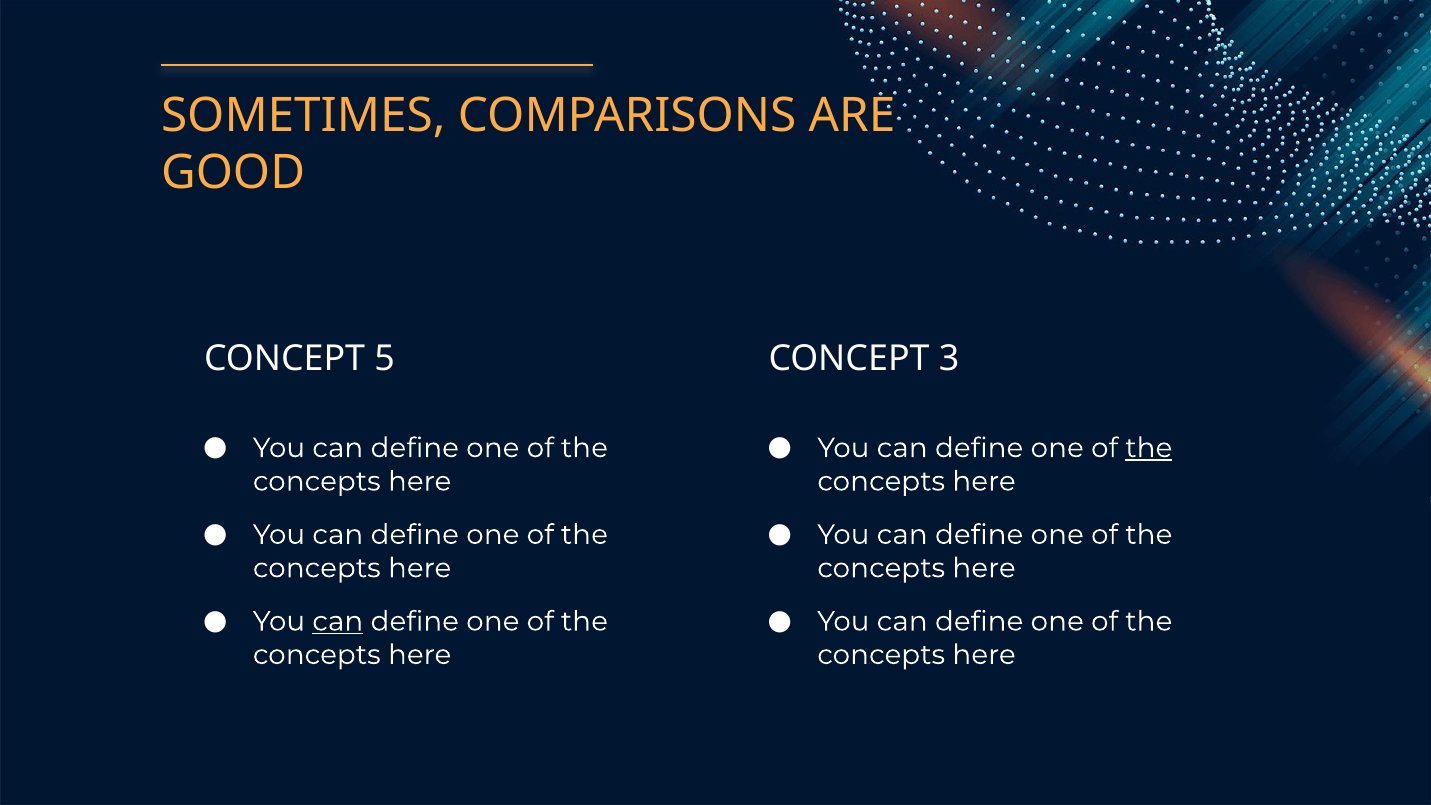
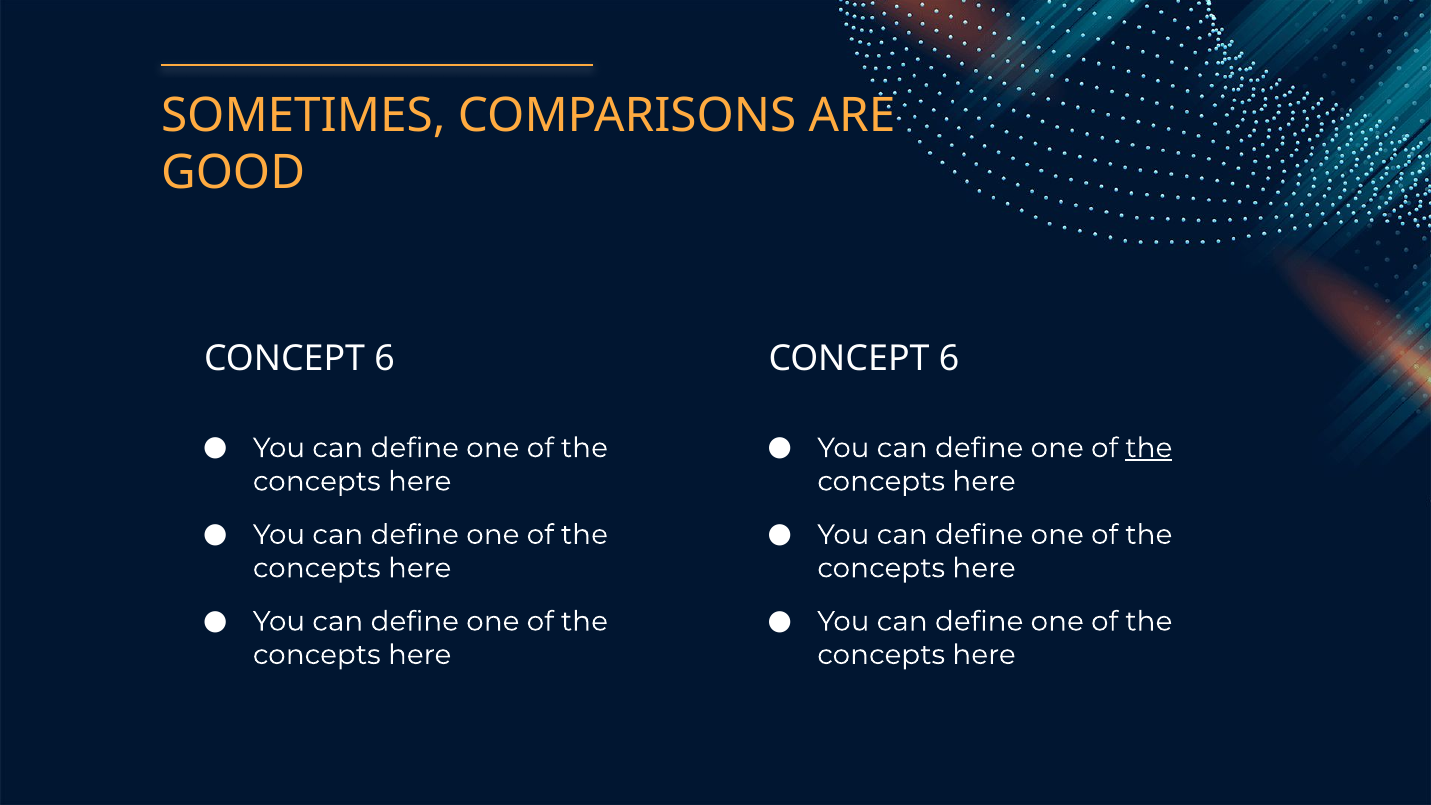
5 at (385, 358): 5 -> 6
3 at (949, 358): 3 -> 6
can at (338, 621) underline: present -> none
